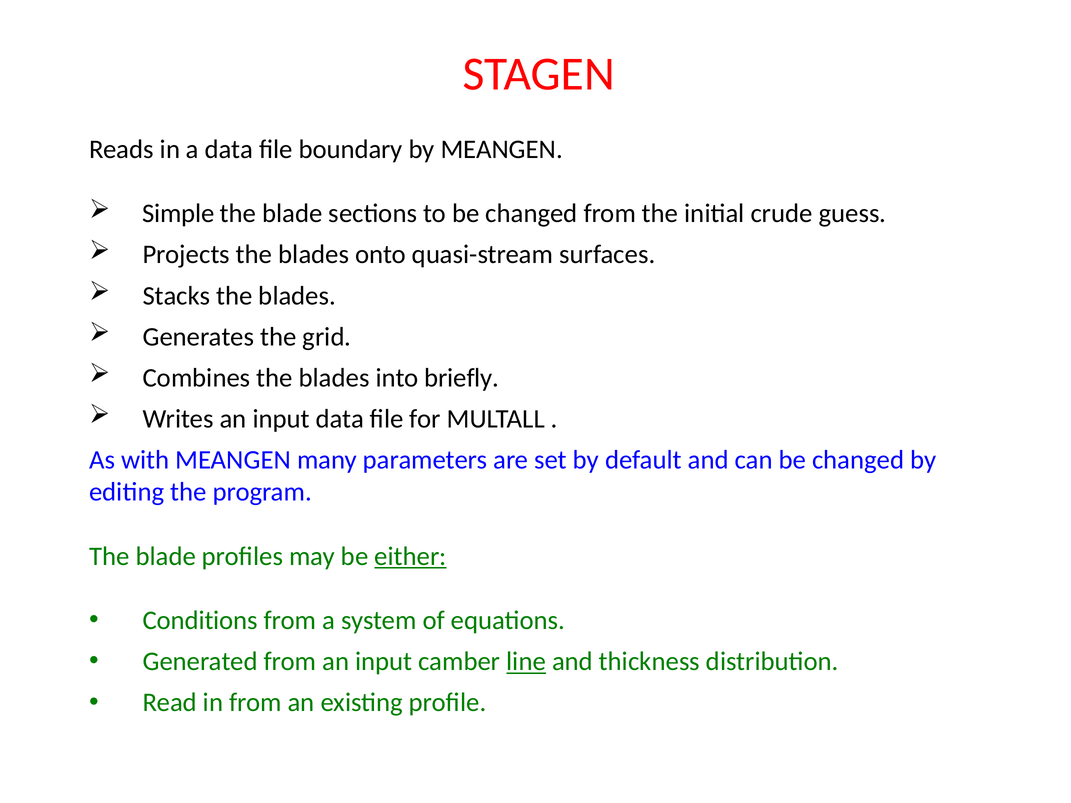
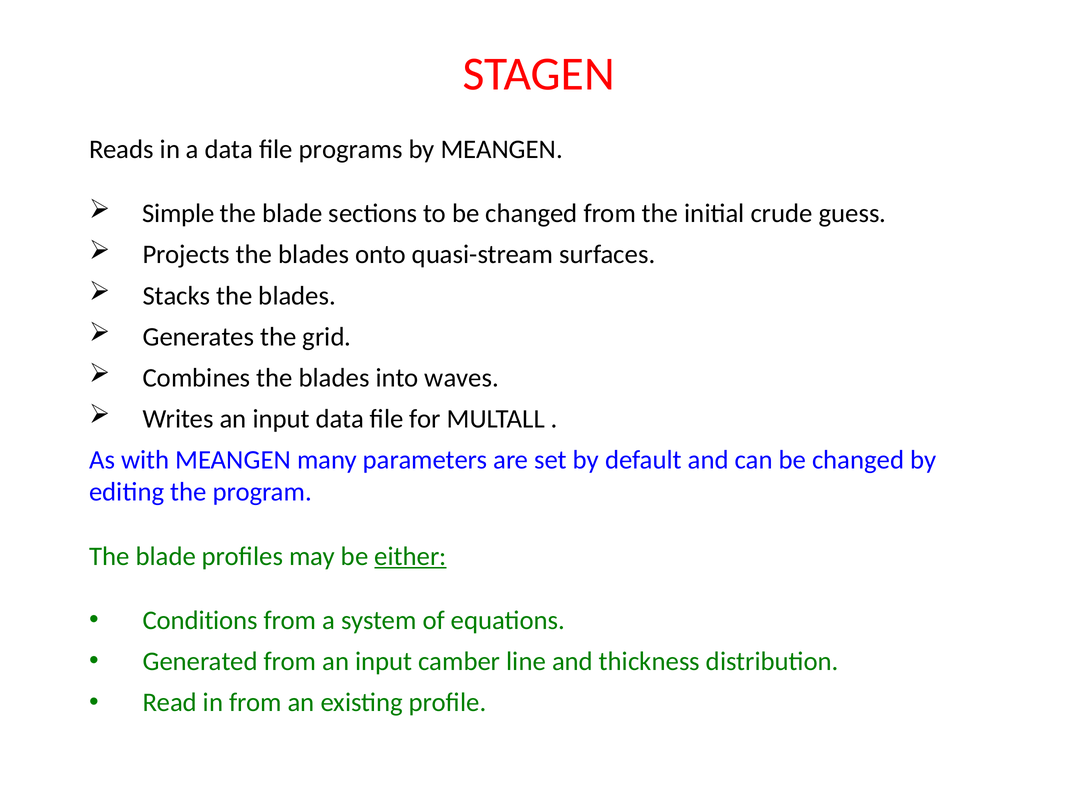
boundary: boundary -> programs
briefly: briefly -> waves
line underline: present -> none
